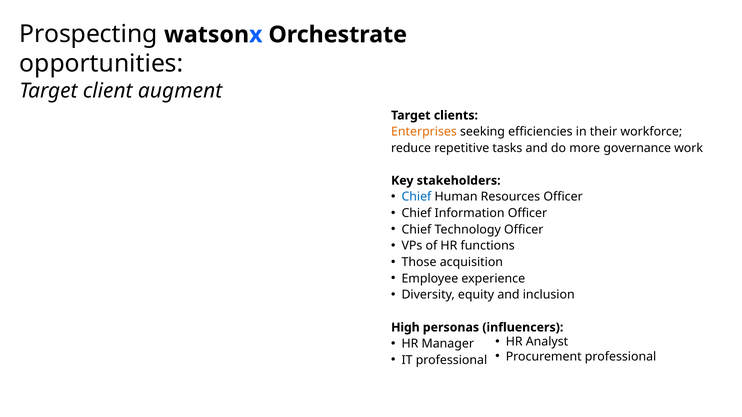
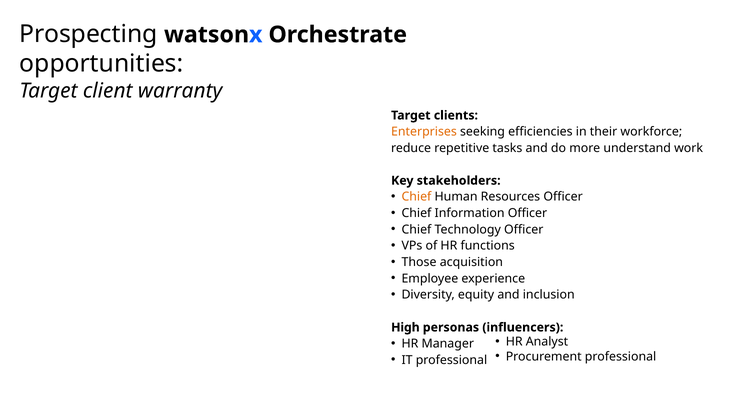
augment: augment -> warranty
governance: governance -> understand
Chief at (416, 197) colour: blue -> orange
